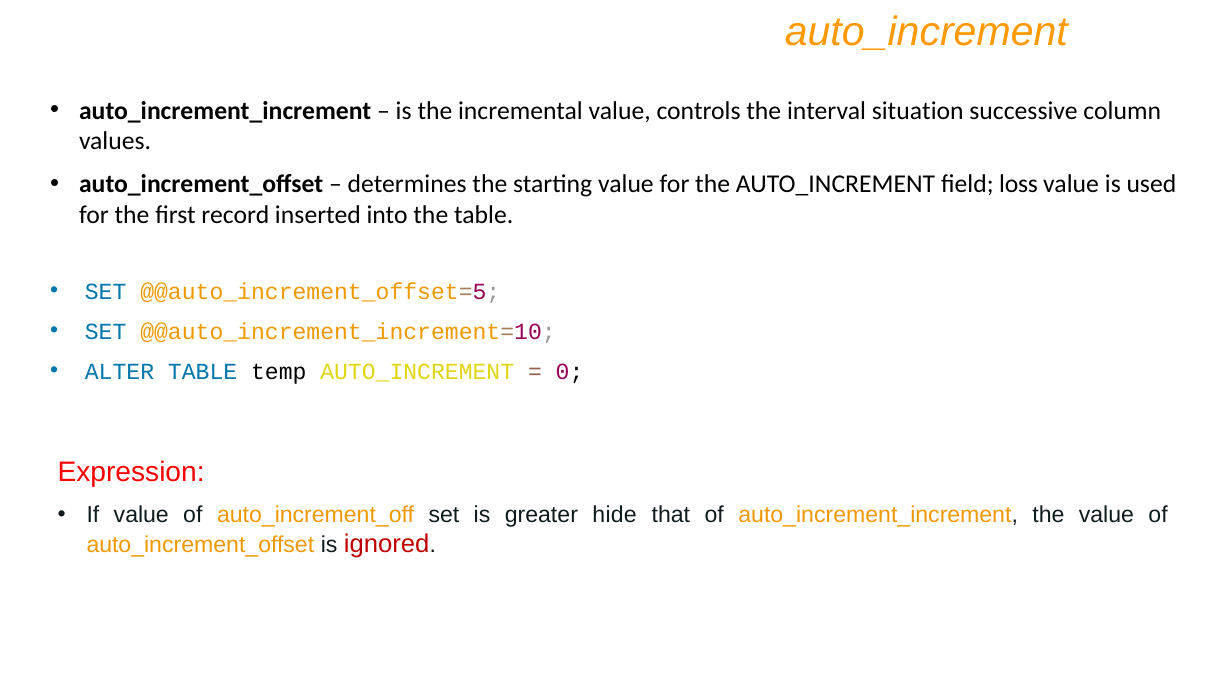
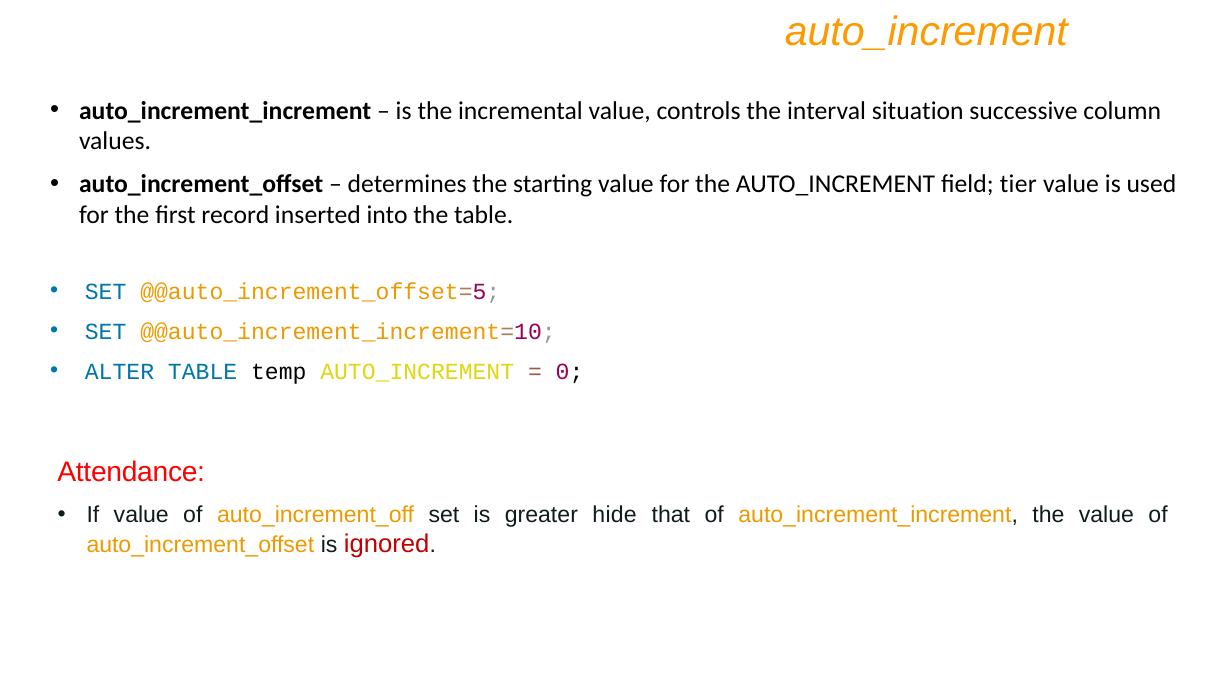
loss: loss -> tier
Expression: Expression -> Attendance
